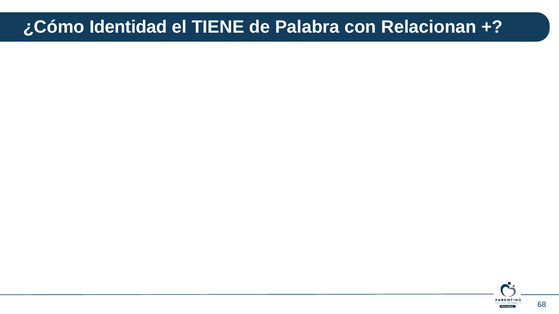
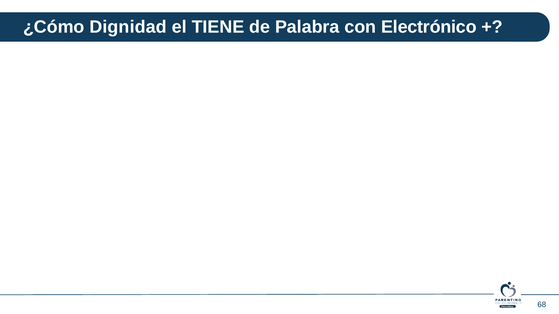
Identidad: Identidad -> Dignidad
Relacionan: Relacionan -> Electrónico
